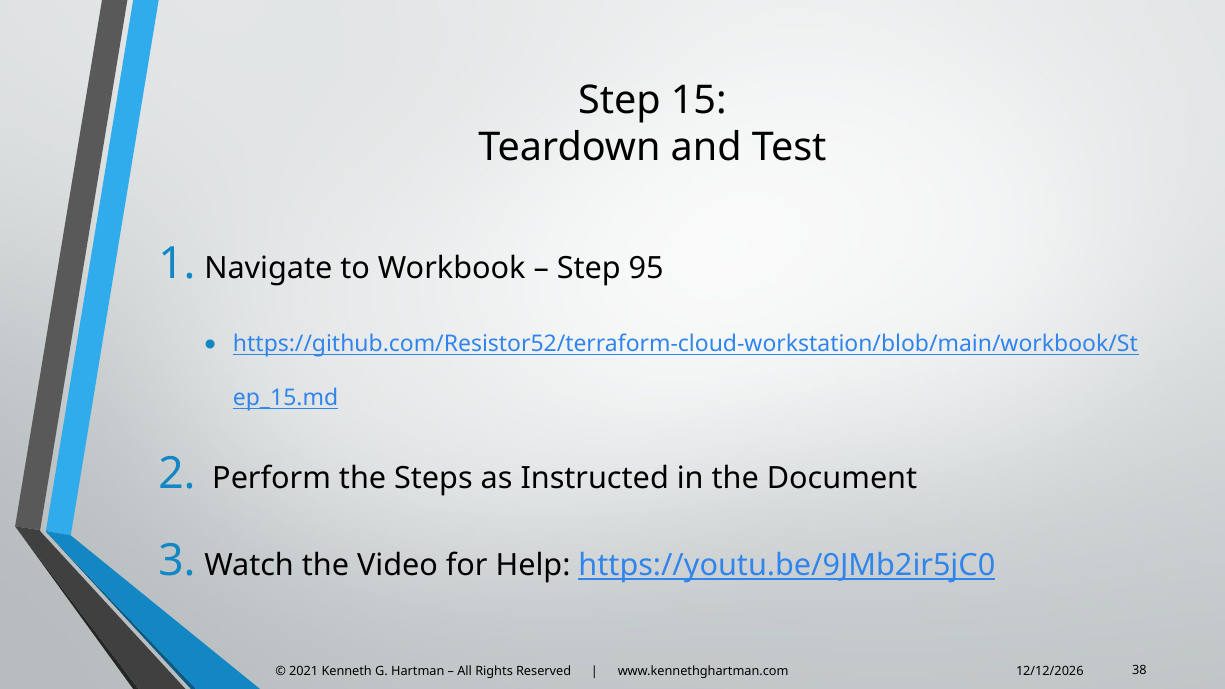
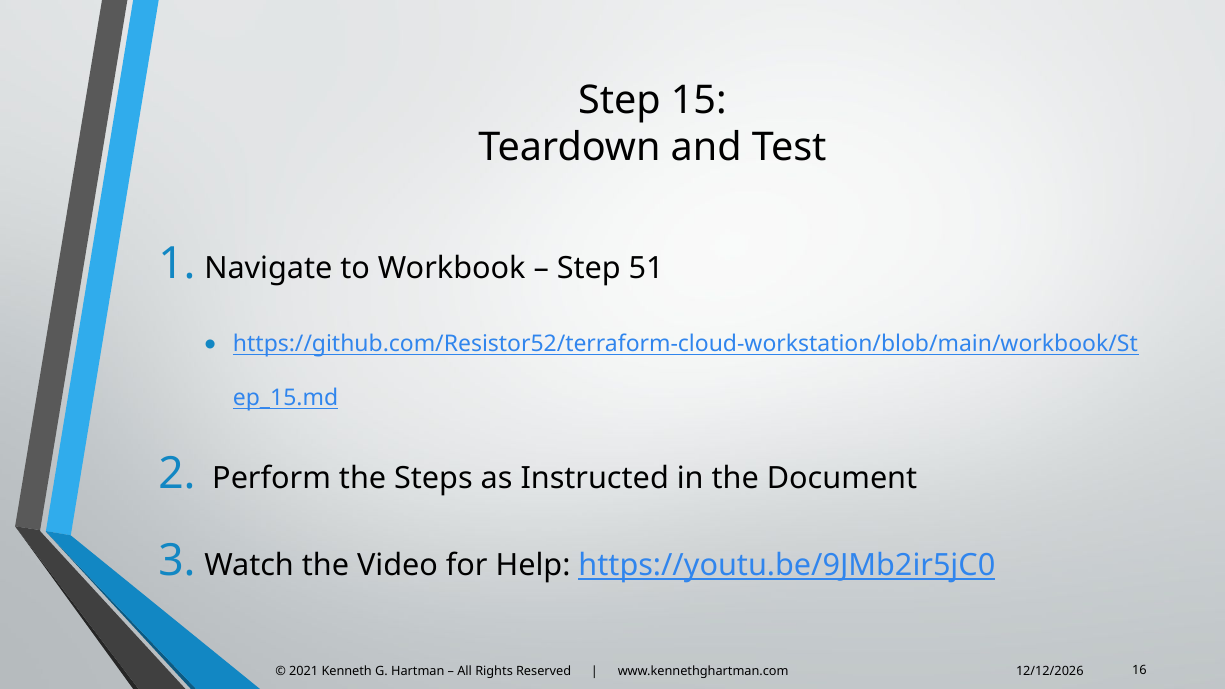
95: 95 -> 51
38: 38 -> 16
